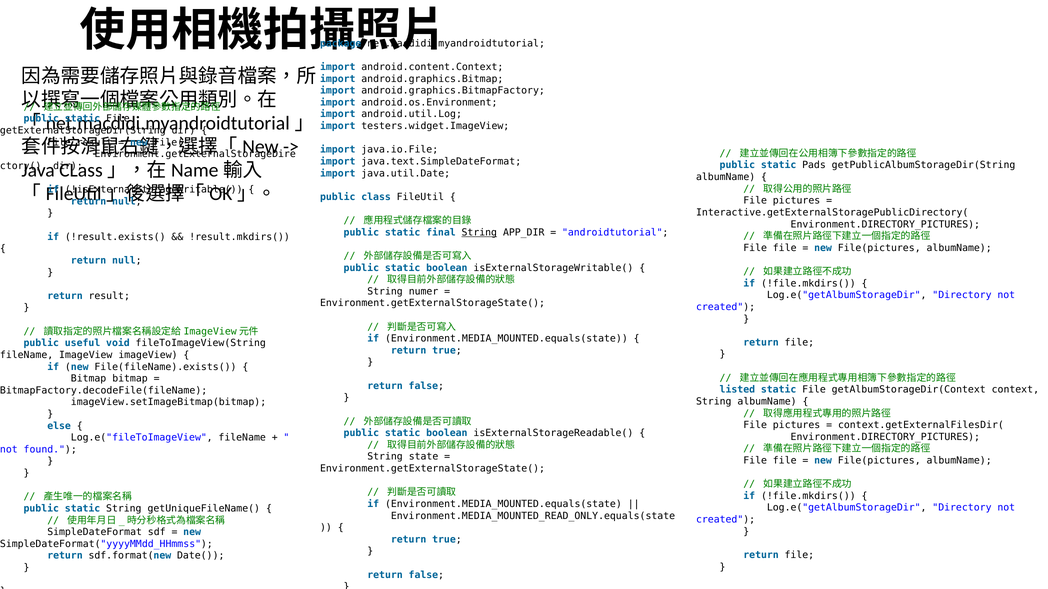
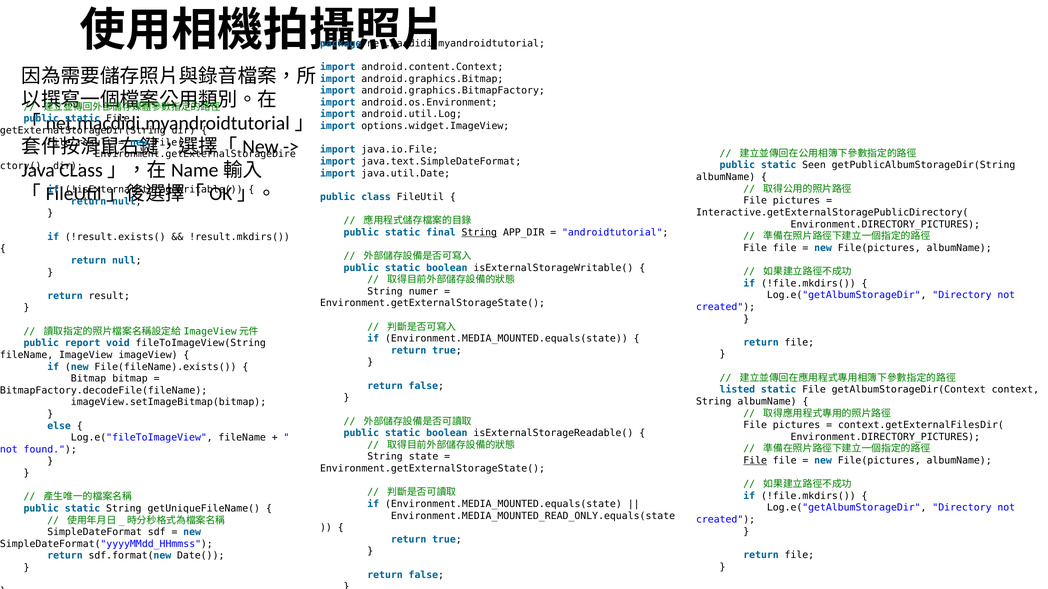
testers.widget.ImageView: testers.widget.ImageView -> options.widget.ImageView
Pads: Pads -> Seen
useful: useful -> report
File at (755, 461) underline: none -> present
